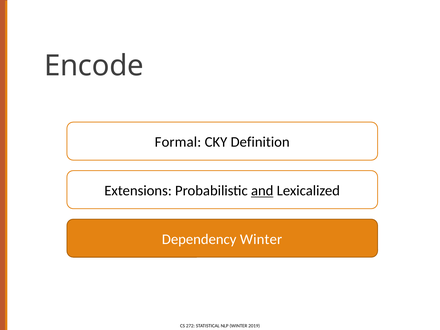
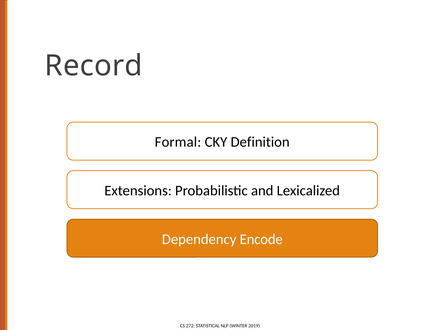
Encode: Encode -> Record
and underline: present -> none
Dependency Winter: Winter -> Encode
